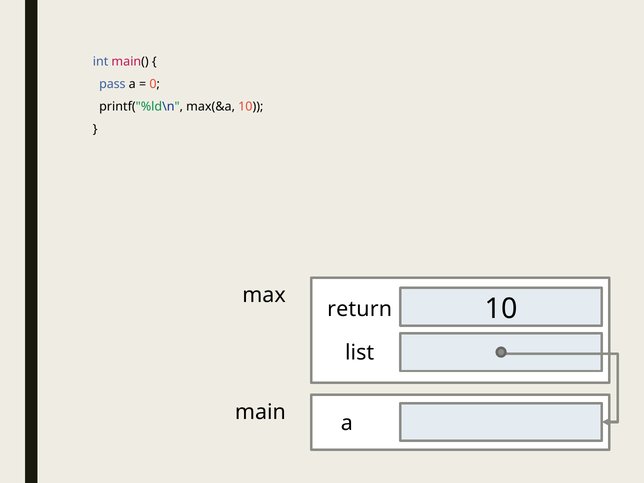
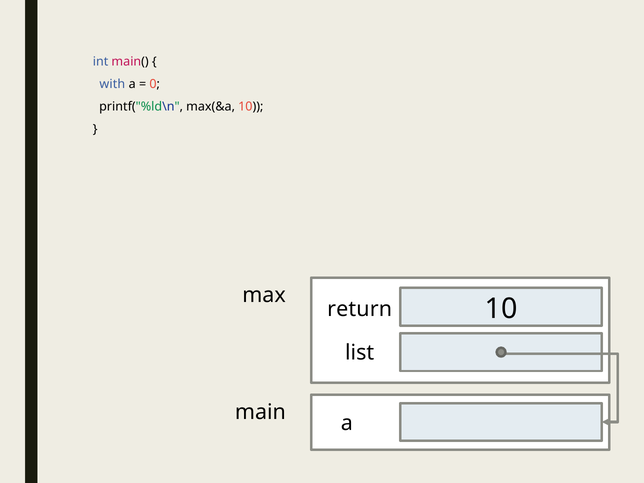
pass: pass -> with
